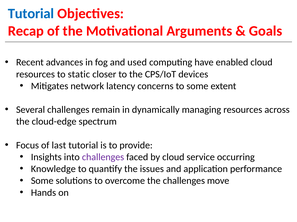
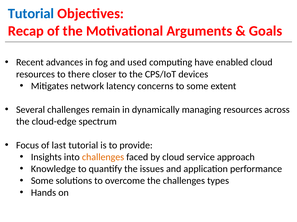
static: static -> there
challenges at (103, 158) colour: purple -> orange
occurring: occurring -> approach
move: move -> types
